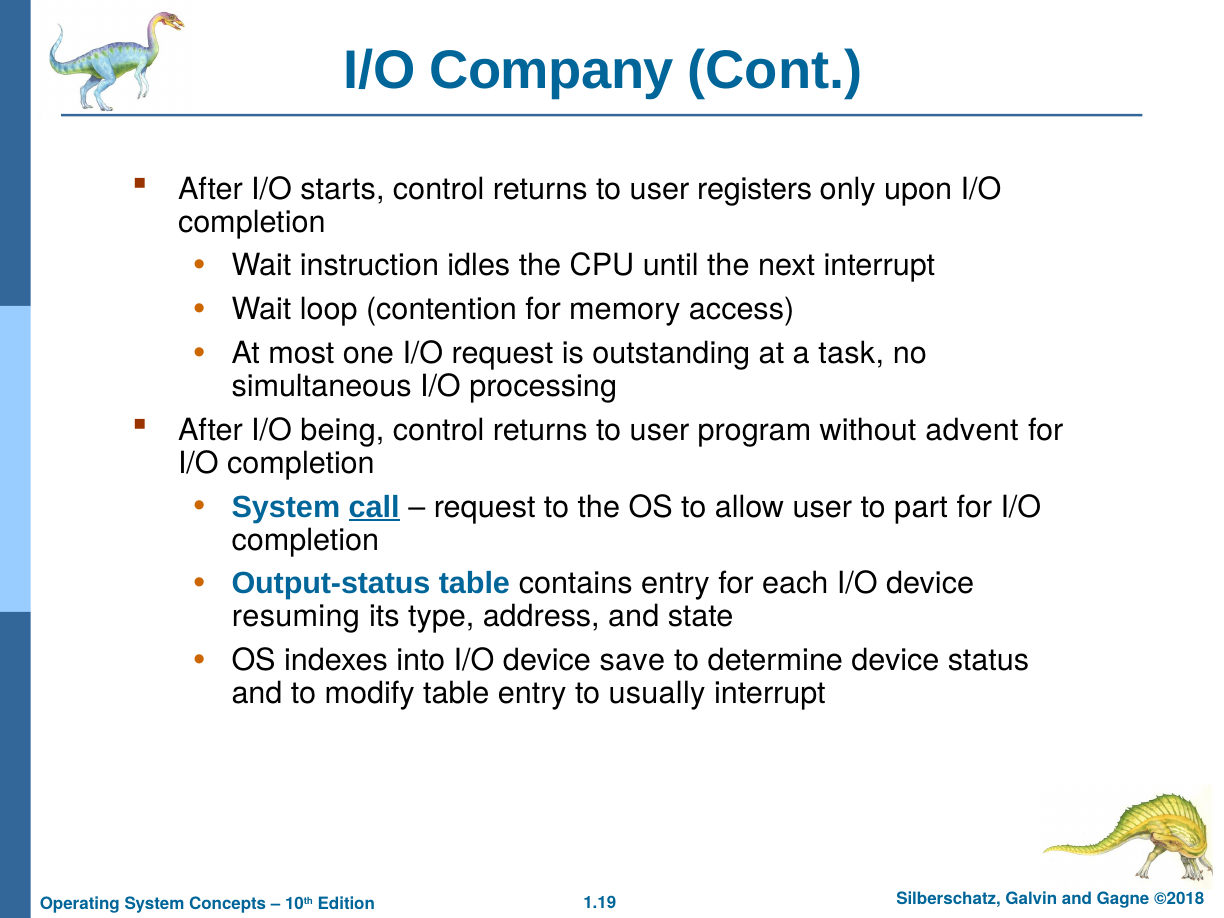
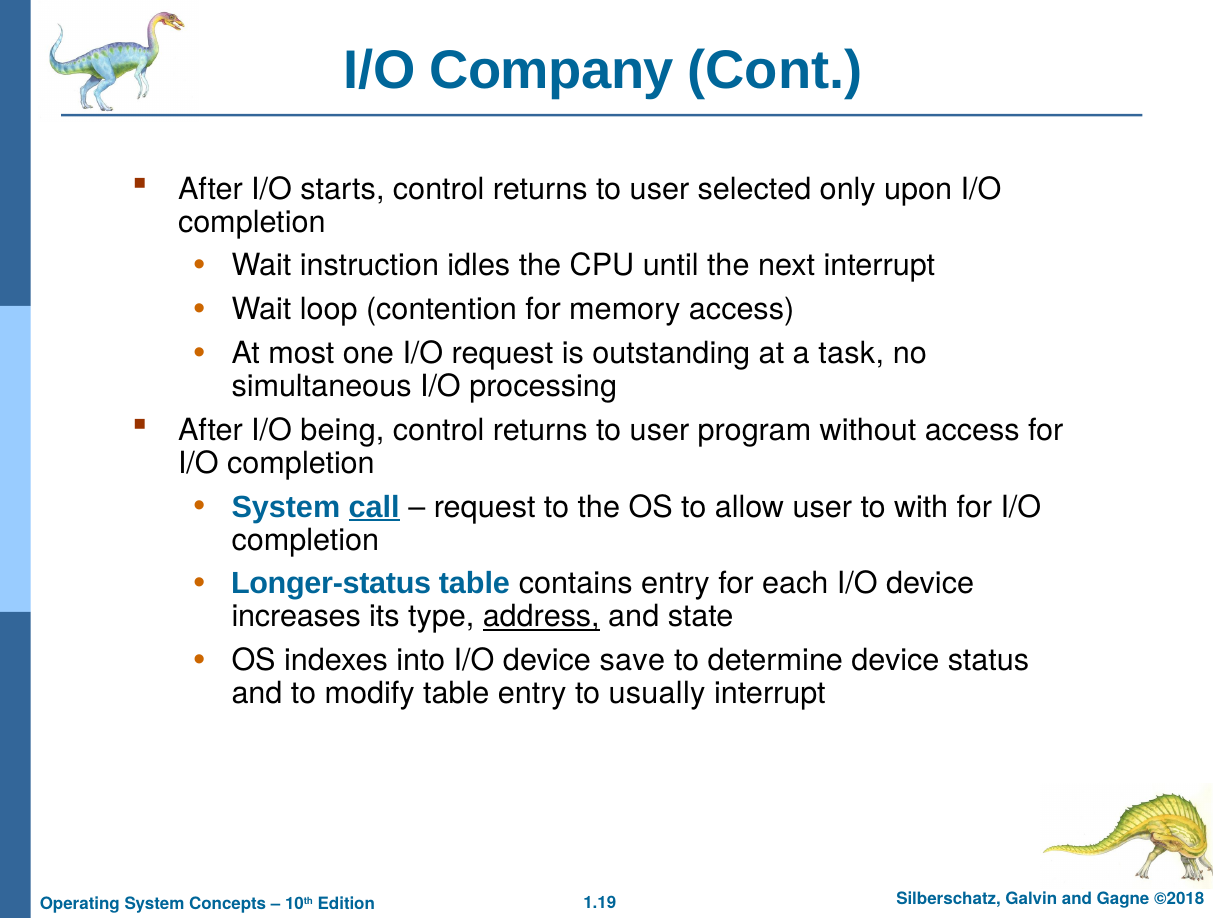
registers: registers -> selected
without advent: advent -> access
part: part -> with
Output-status: Output-status -> Longer-status
resuming: resuming -> increases
address underline: none -> present
